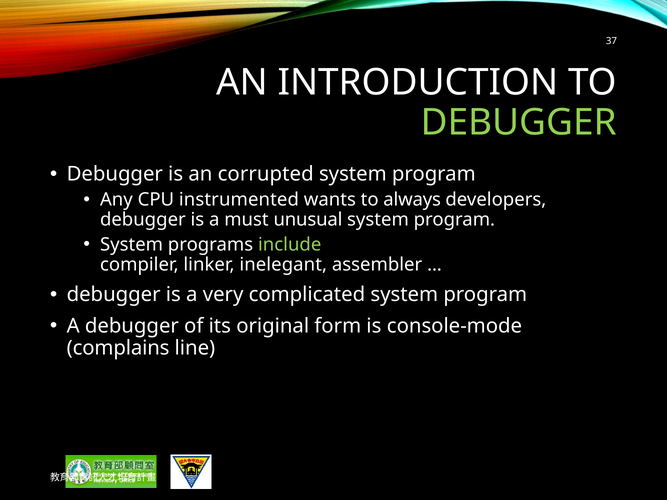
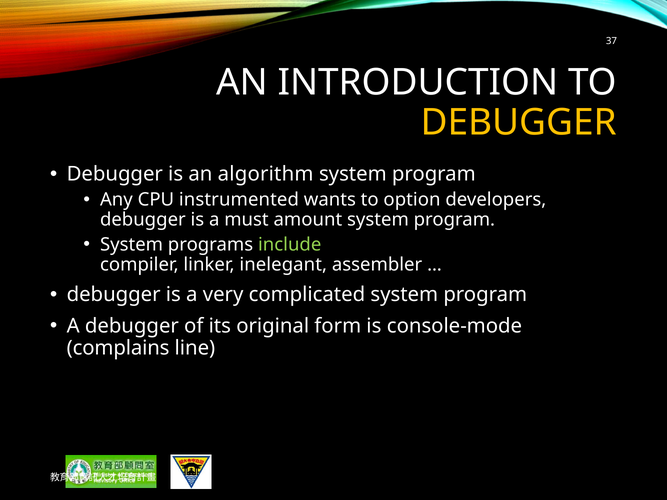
DEBUGGER at (519, 123) colour: light green -> yellow
corrupted: corrupted -> algorithm
always: always -> option
unusual: unusual -> amount
